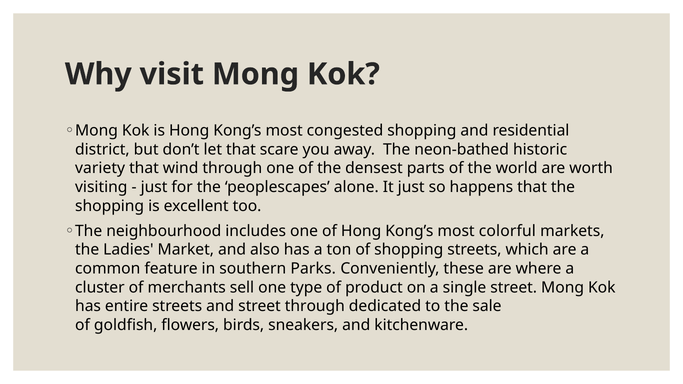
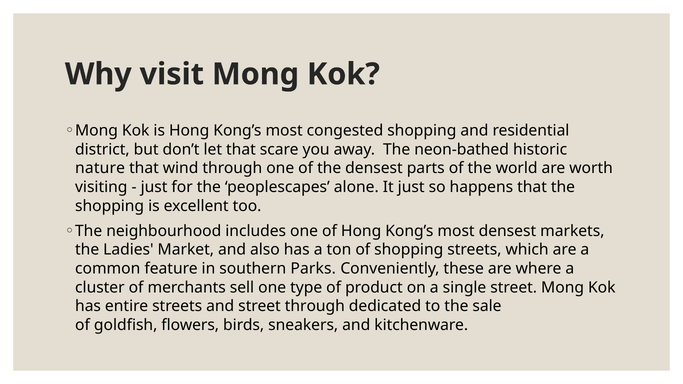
variety: variety -> nature
most colorful: colorful -> densest
